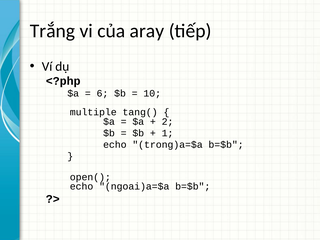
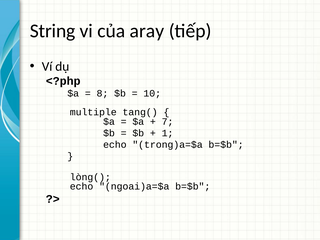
Trắng: Trắng -> String
6: 6 -> 8
2: 2 -> 7
open(: open( -> lòng(
